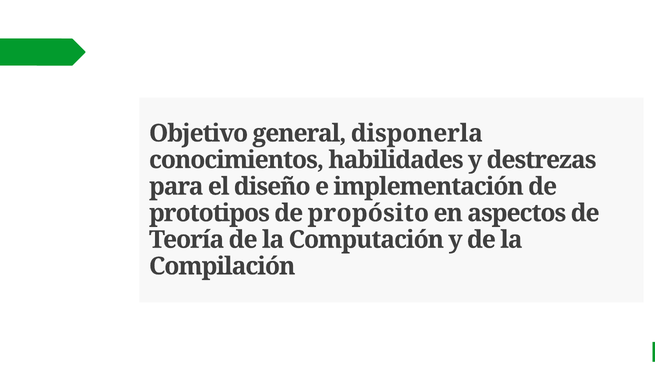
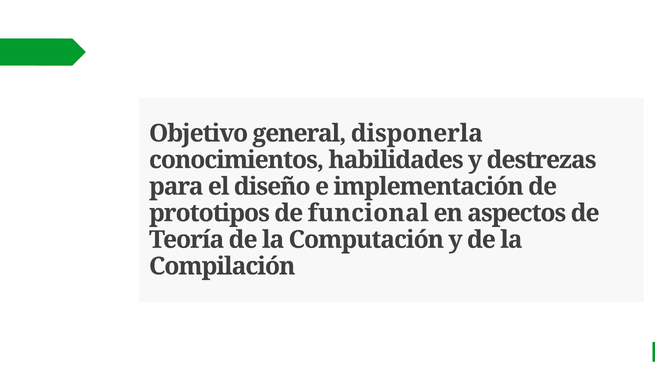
propósito: propósito -> funcional
